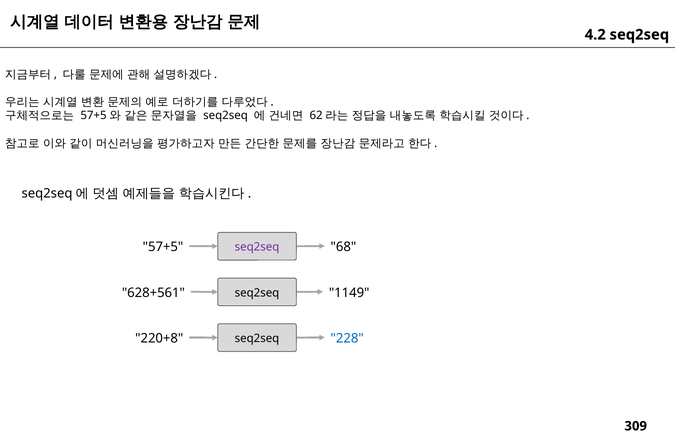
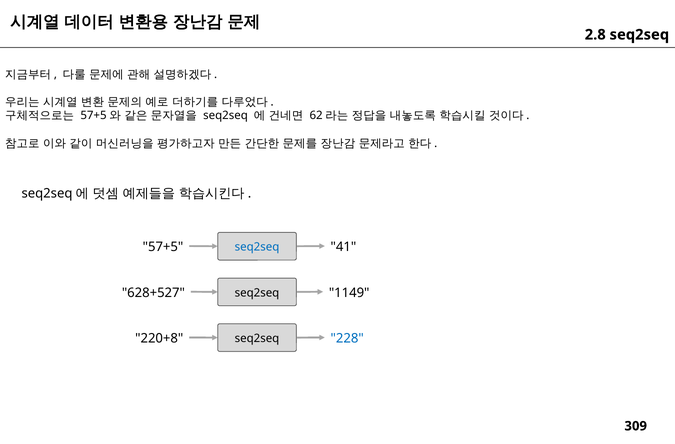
4.2: 4.2 -> 2.8
68: 68 -> 41
seq2seq at (257, 247) colour: purple -> blue
628+561: 628+561 -> 628+527
